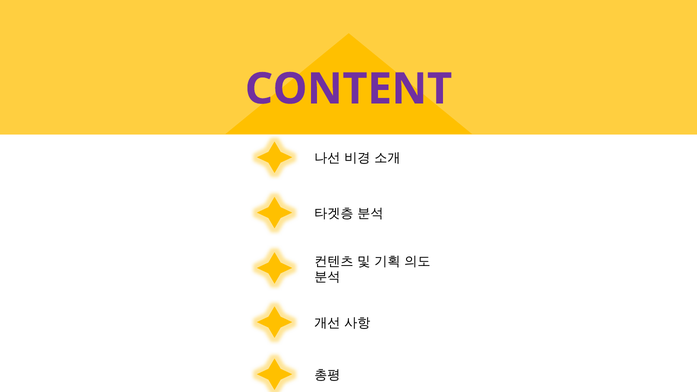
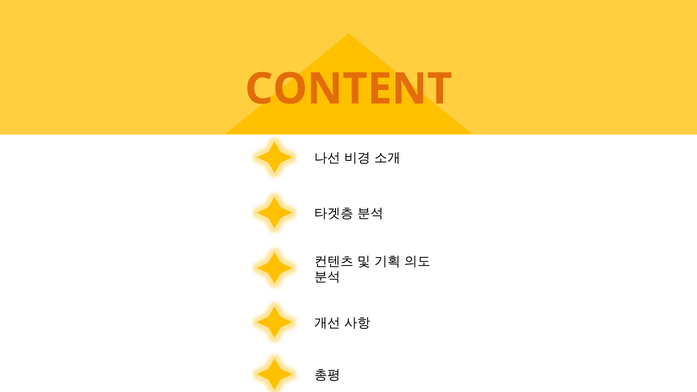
CONTENT colour: purple -> orange
